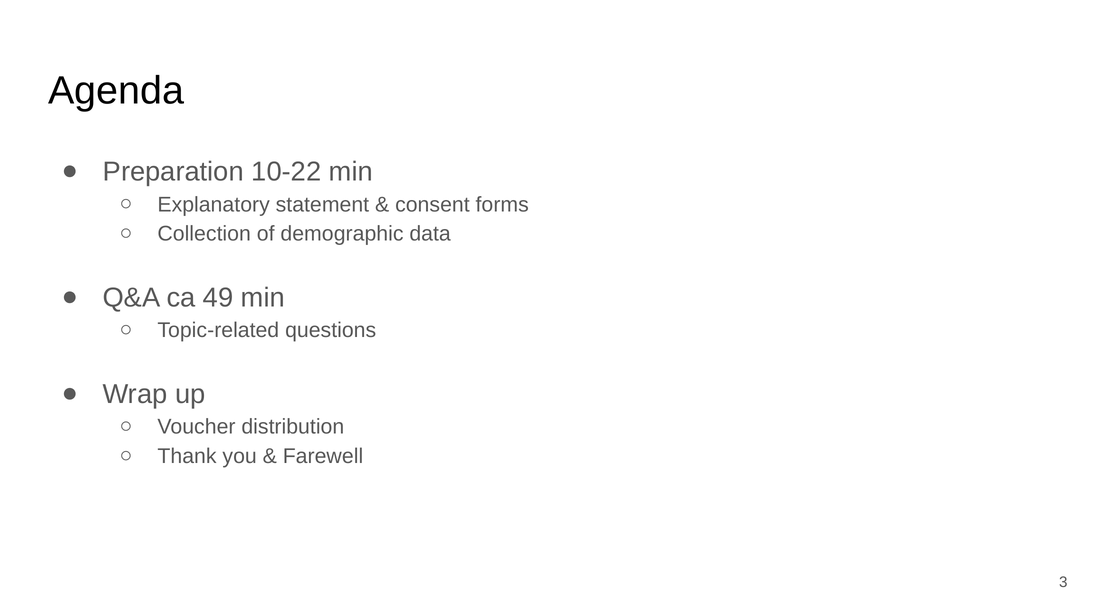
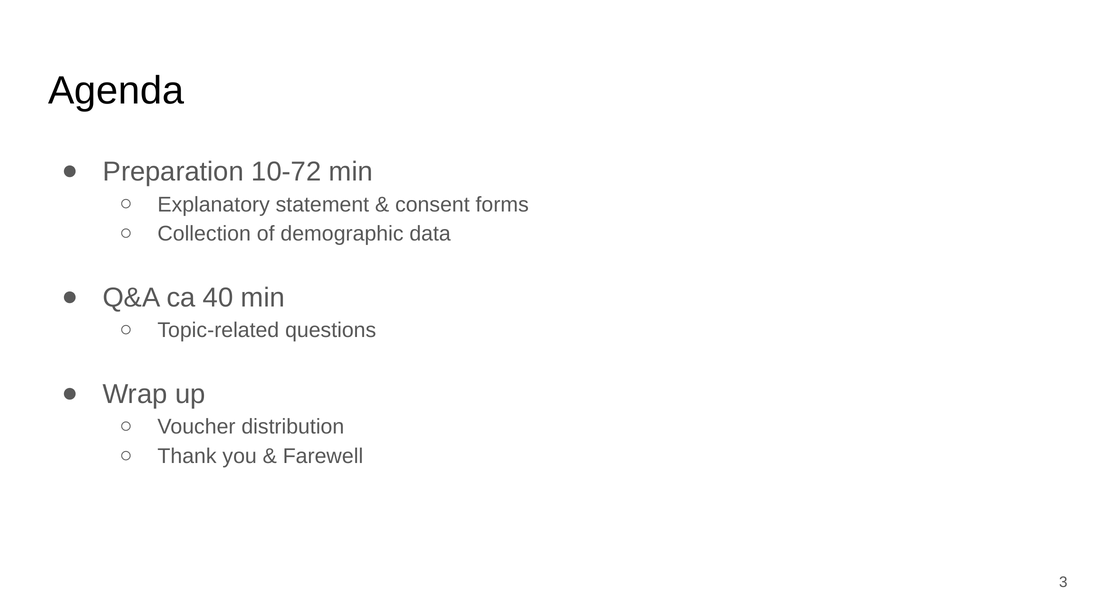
10-22: 10-22 -> 10-72
49: 49 -> 40
